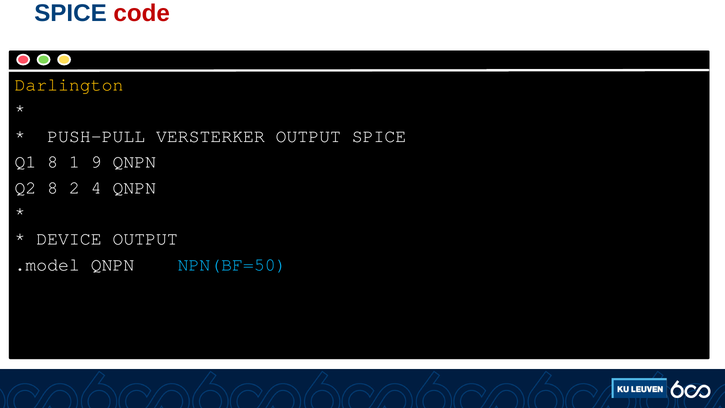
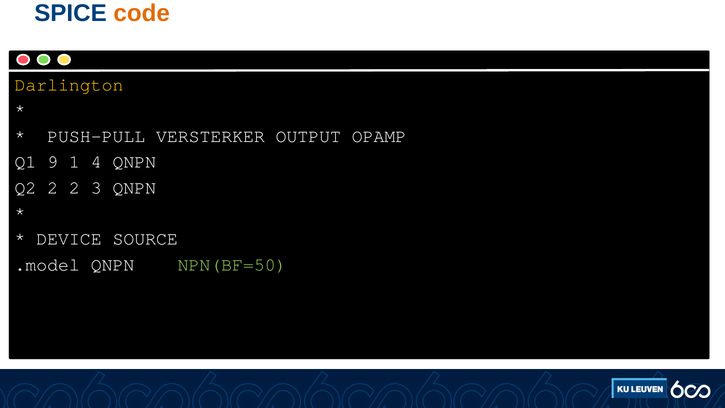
code colour: red -> orange
OUTPUT SPICE: SPICE -> OPAMP
Q1 8: 8 -> 9
9: 9 -> 4
Q2 8: 8 -> 2
4: 4 -> 3
DEVICE OUTPUT: OUTPUT -> SOURCE
NPN(BF=50 colour: light blue -> light green
